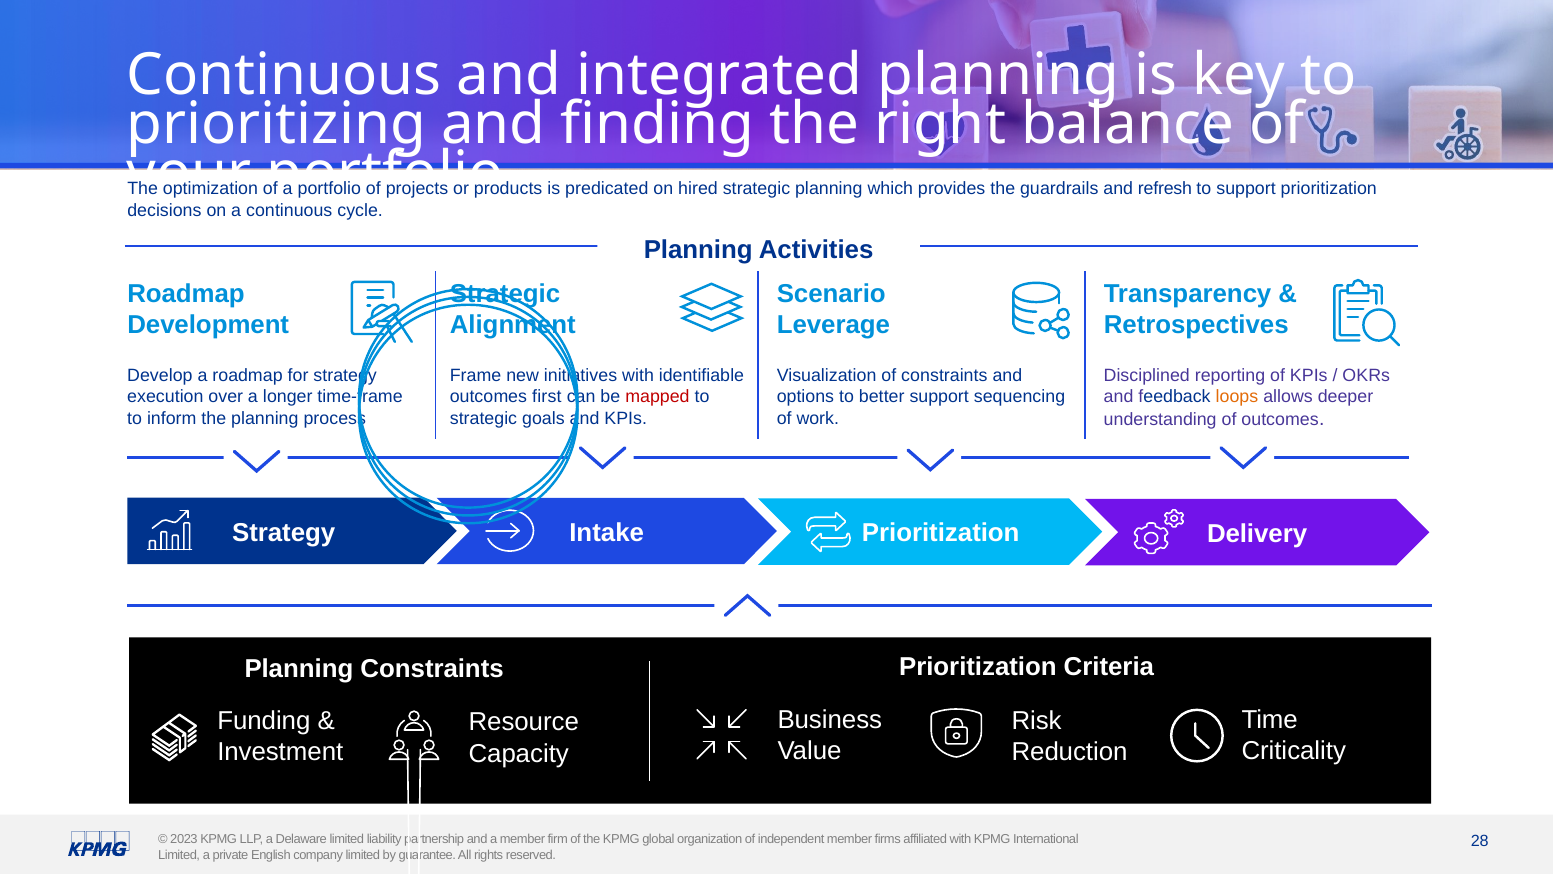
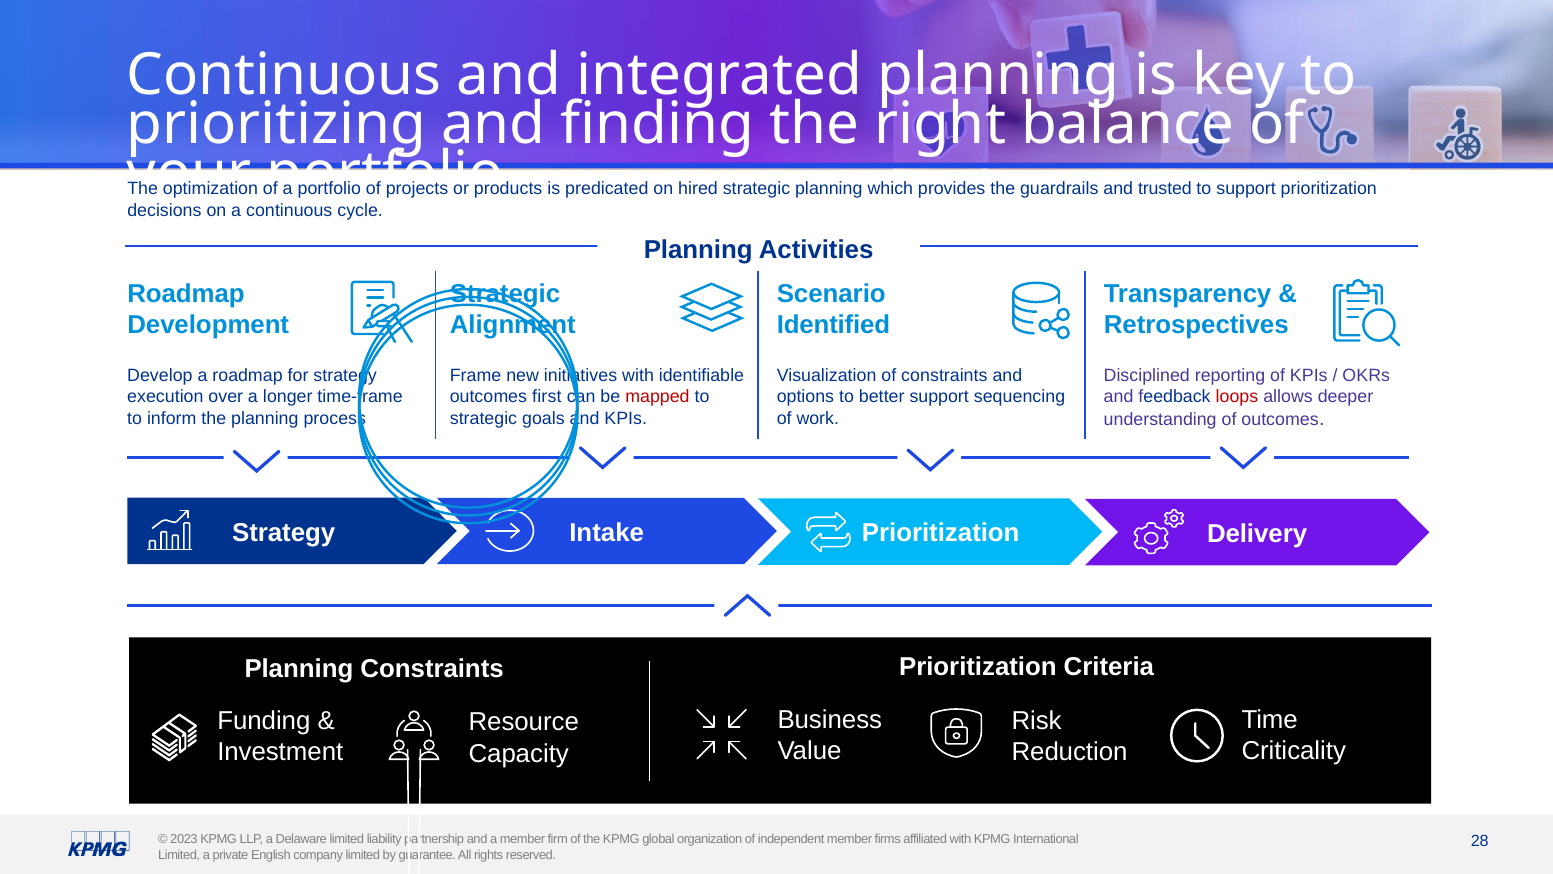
refresh: refresh -> trusted
Leverage: Leverage -> Identified
loops colour: orange -> red
